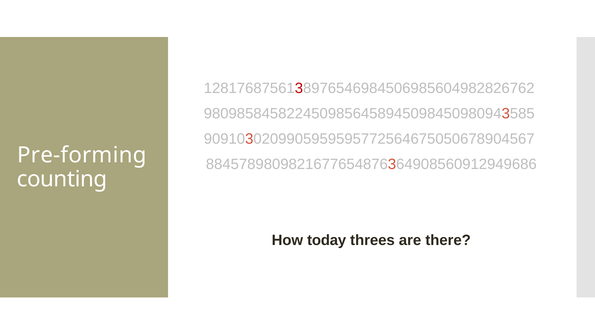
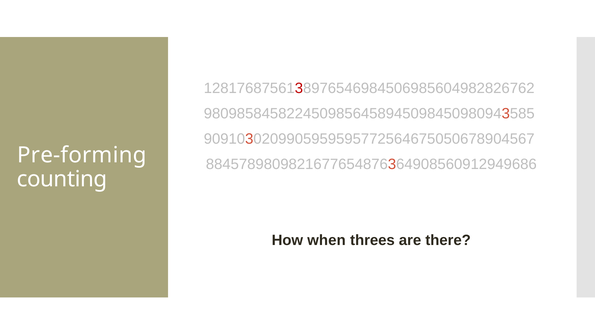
today: today -> when
